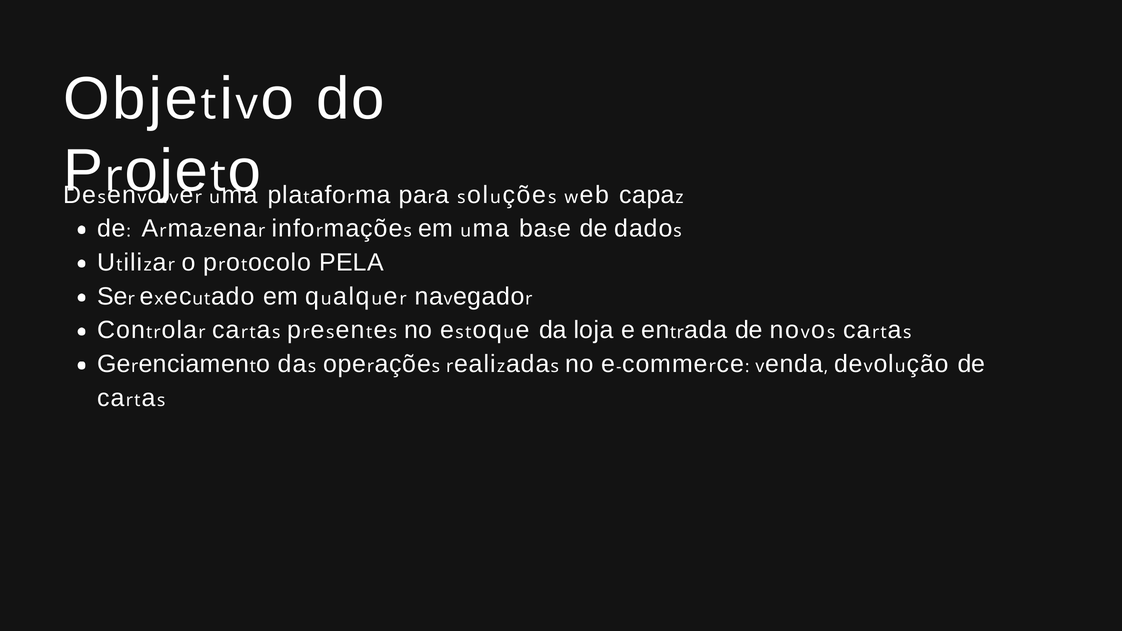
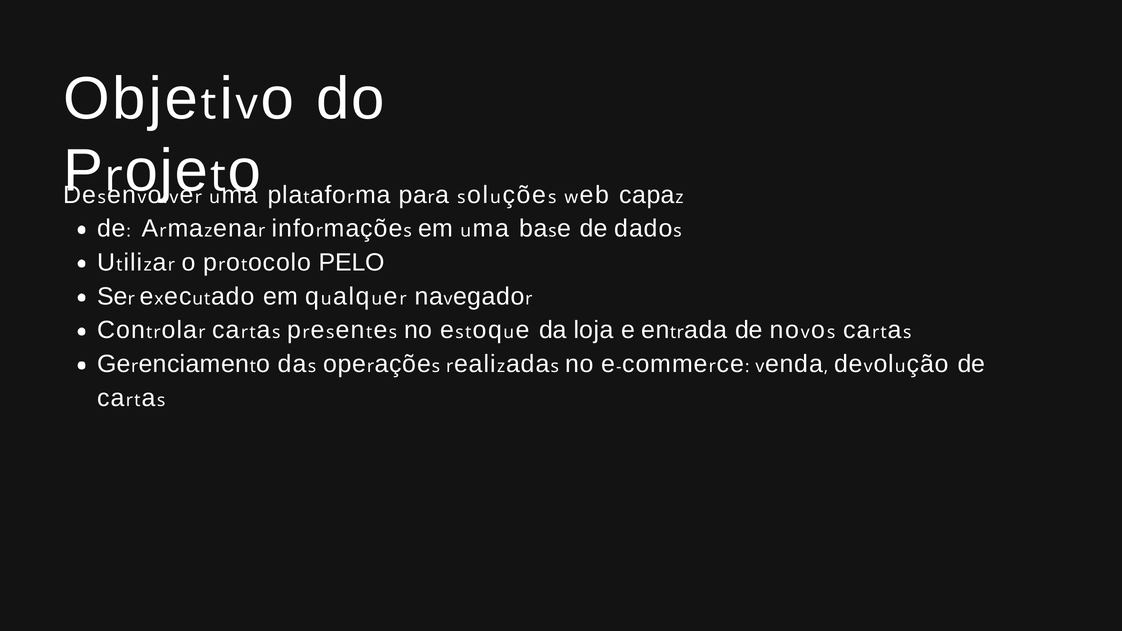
PELA: PELA -> PELO
